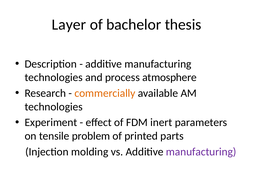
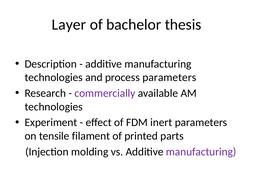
process atmosphere: atmosphere -> parameters
commercially colour: orange -> purple
problem: problem -> filament
